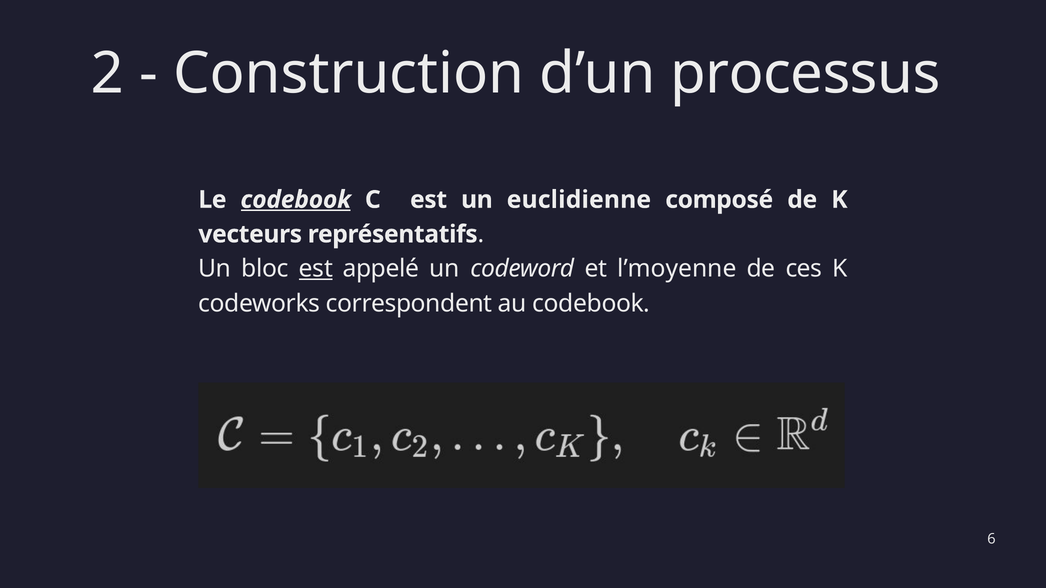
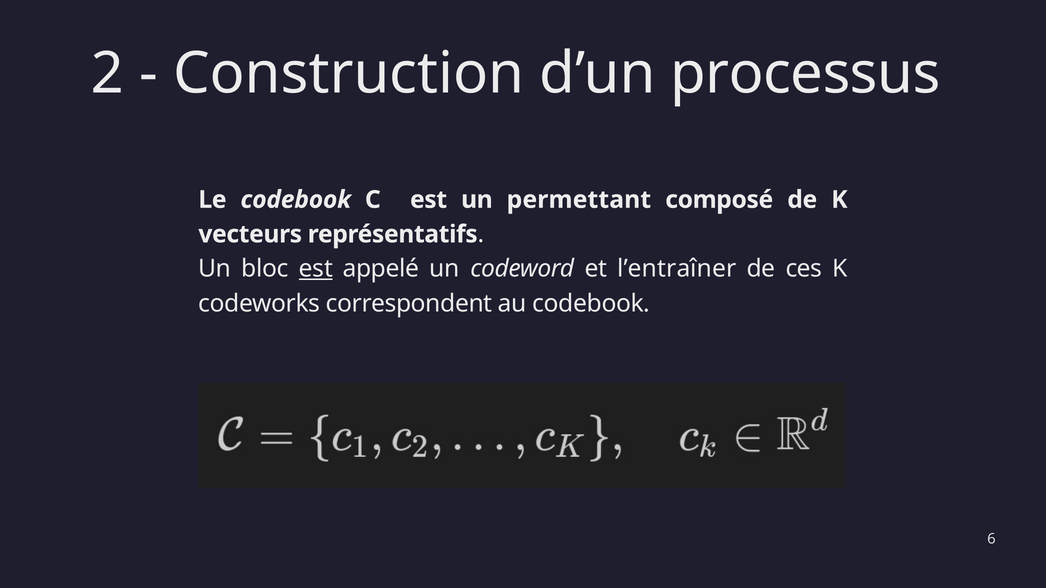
codebook at (296, 200) underline: present -> none
euclidienne: euclidienne -> permettant
l’moyenne: l’moyenne -> l’entraîner
